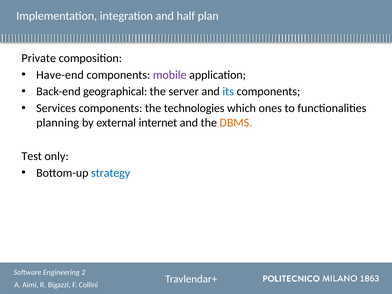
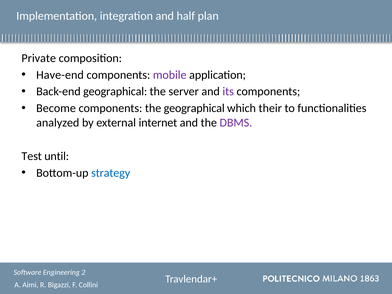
its colour: blue -> purple
Services: Services -> Become
the technologies: technologies -> geographical
ones: ones -> their
planning: planning -> analyzed
DBMS colour: orange -> purple
only: only -> until
